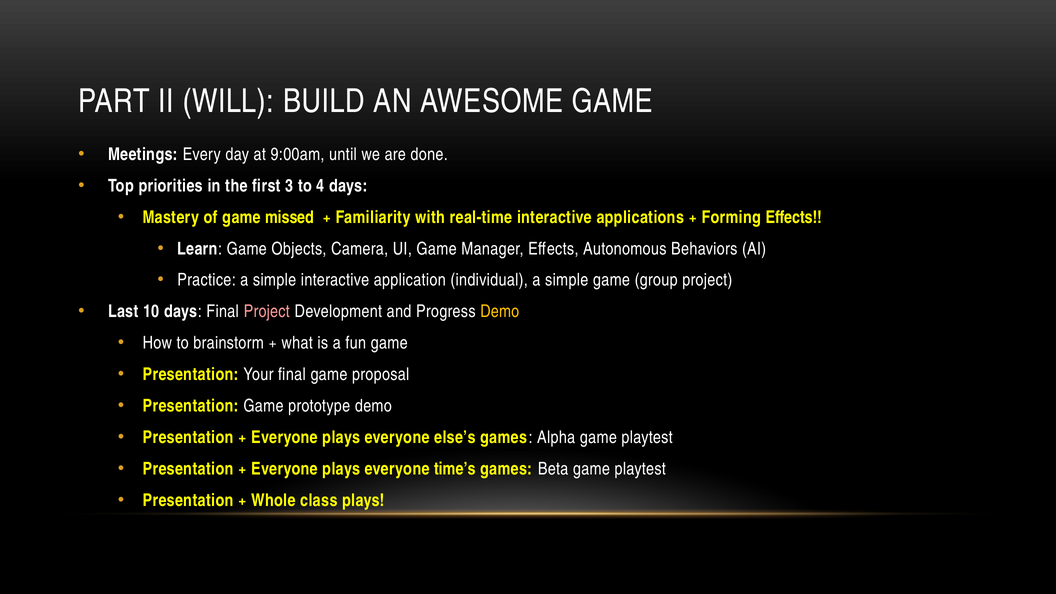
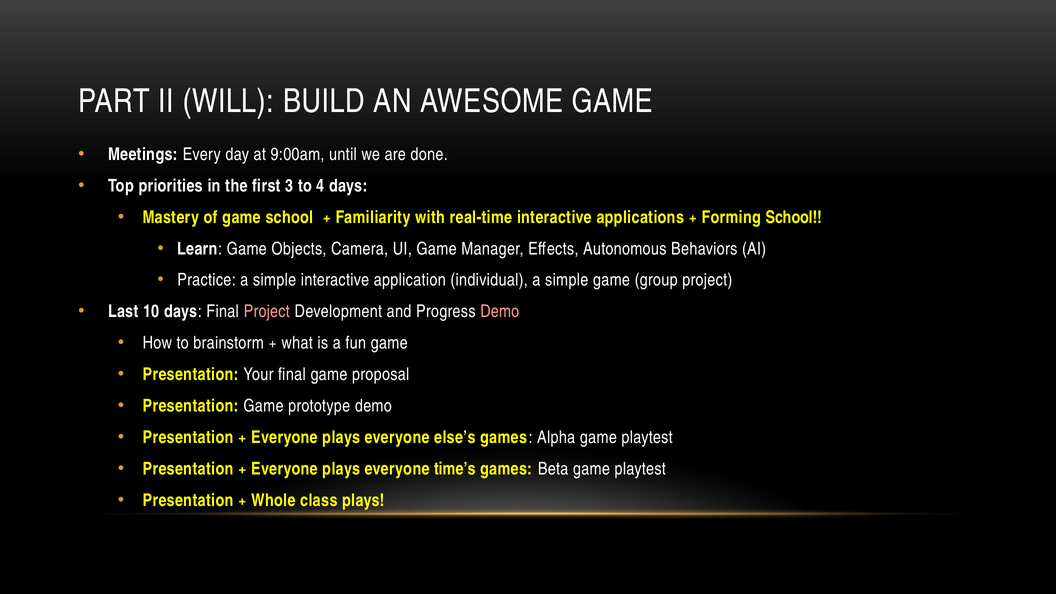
game missed: missed -> school
Forming Effects: Effects -> School
Demo at (500, 312) colour: yellow -> pink
